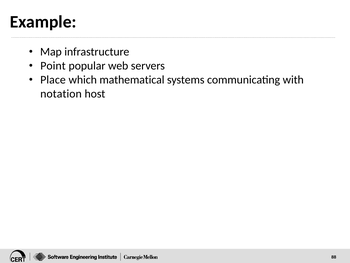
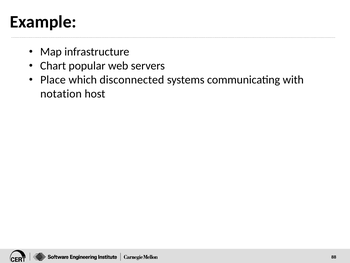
Point: Point -> Chart
mathematical: mathematical -> disconnected
